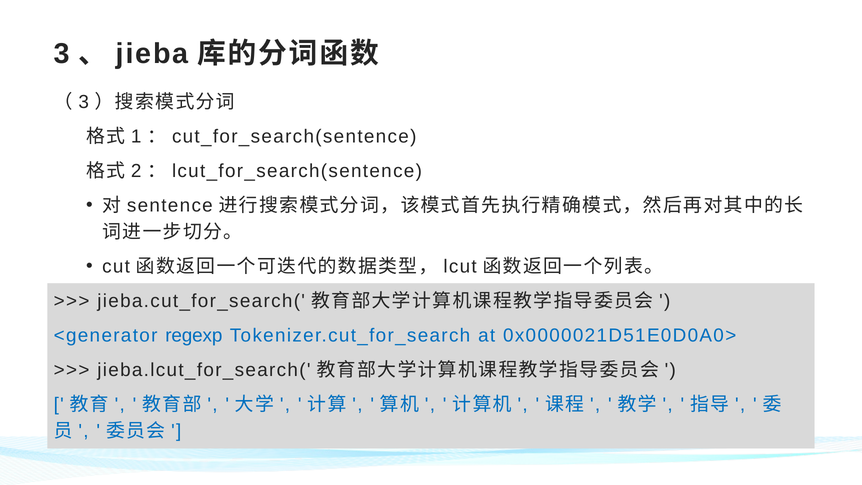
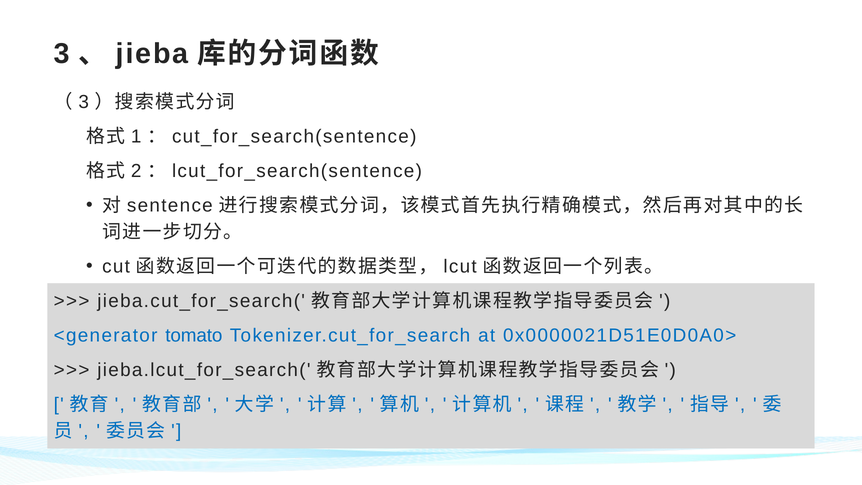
regexp: regexp -> tomato
